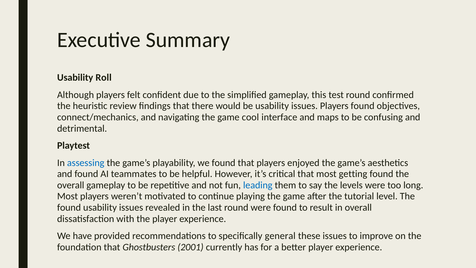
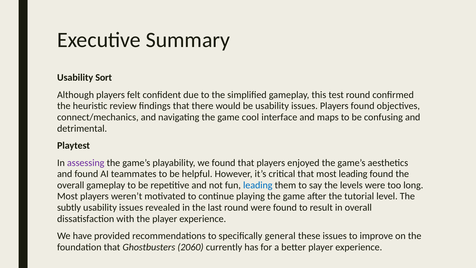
Roll: Roll -> Sort
assessing colour: blue -> purple
most getting: getting -> leading
found at (69, 207): found -> subtly
2001: 2001 -> 2060
